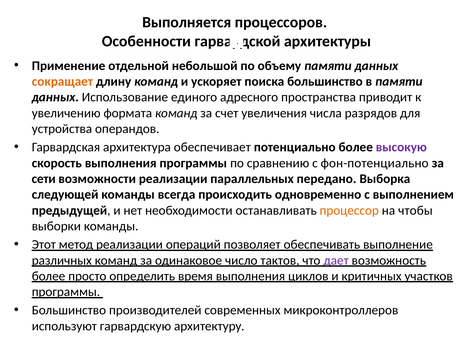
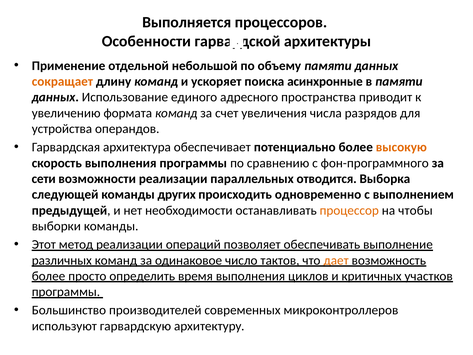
поиска большинство: большинство -> асинхронные
высокую colour: purple -> orange
фон-потенциально: фон-потенциально -> фон-программного
передано: передано -> отводится
всегда: всегда -> других
дает colour: purple -> orange
